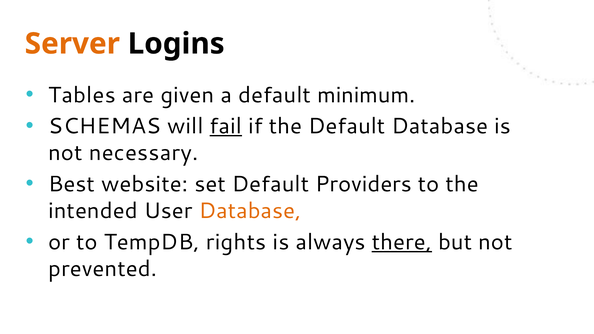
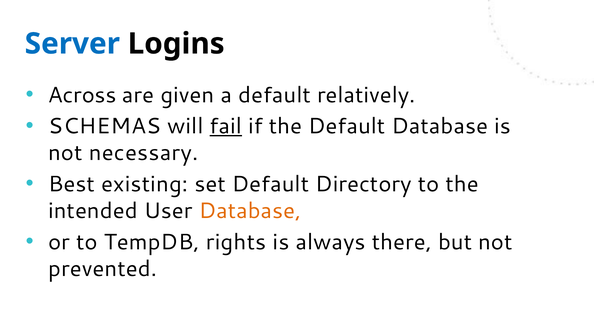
Server colour: orange -> blue
Tables: Tables -> Across
minimum: minimum -> relatively
website: website -> existing
Providers: Providers -> Directory
there underline: present -> none
